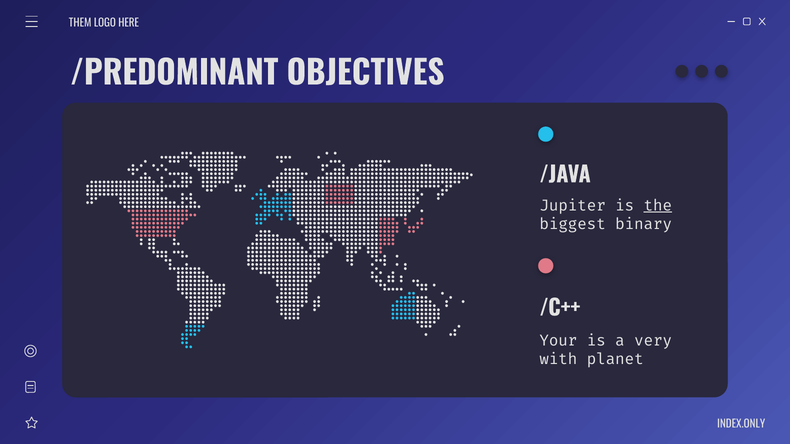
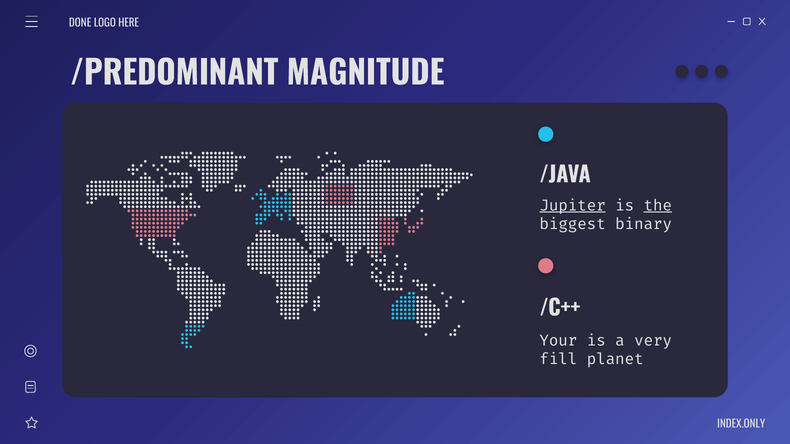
THEM: THEM -> DONE
OBJECTIVES: OBJECTIVES -> MAGNITUDE
Jupiter underline: none -> present
with: with -> fill
